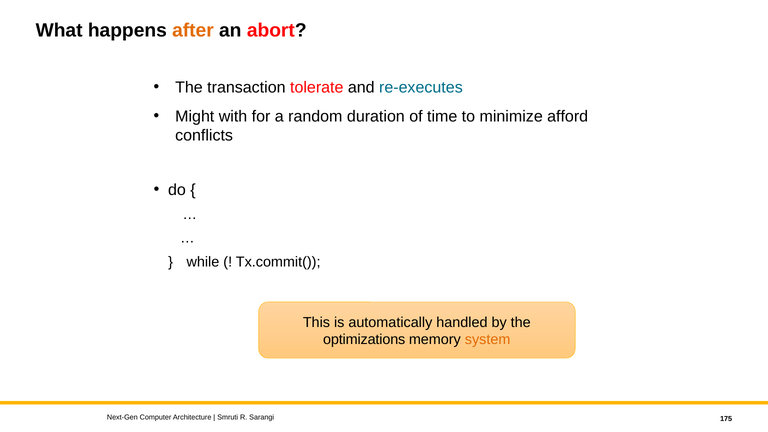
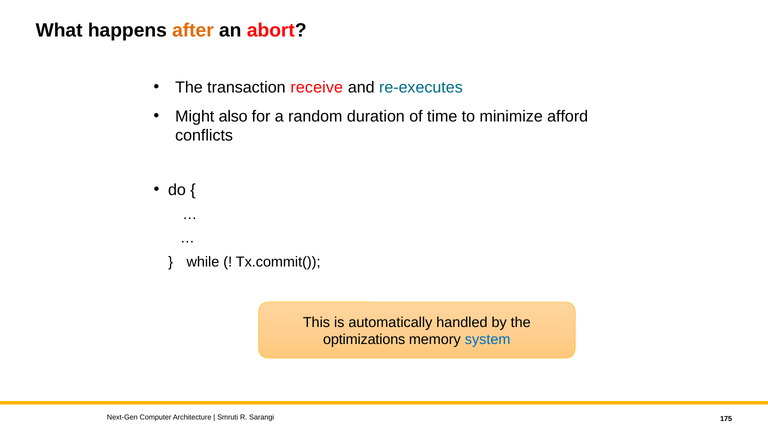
tolerate: tolerate -> receive
with: with -> also
system colour: orange -> blue
